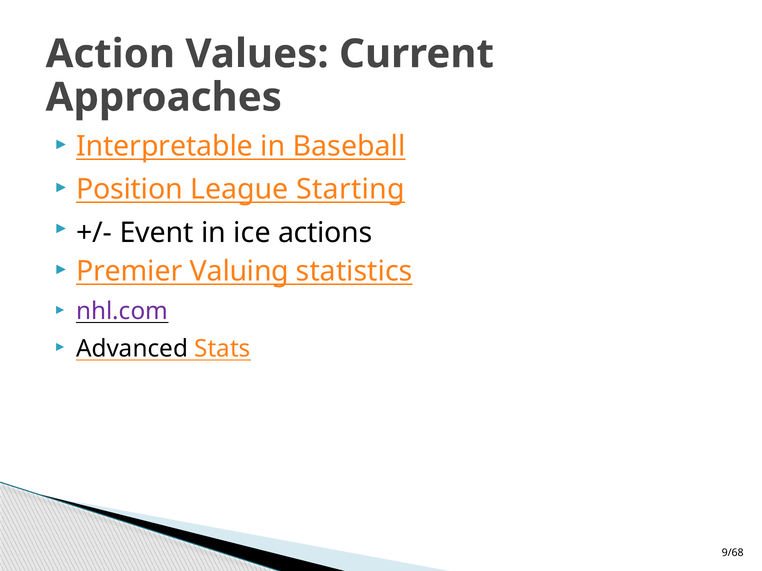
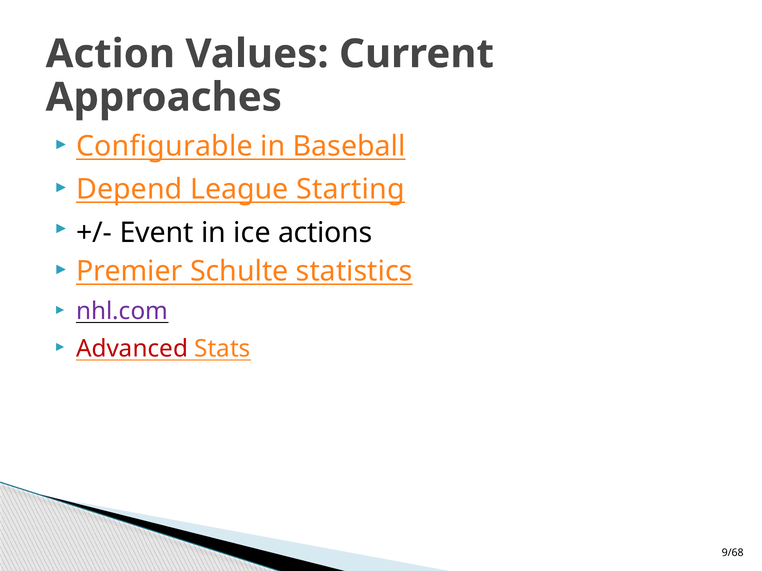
Interpretable: Interpretable -> Configurable
Position: Position -> Depend
Valuing: Valuing -> Schulte
Advanced colour: black -> red
